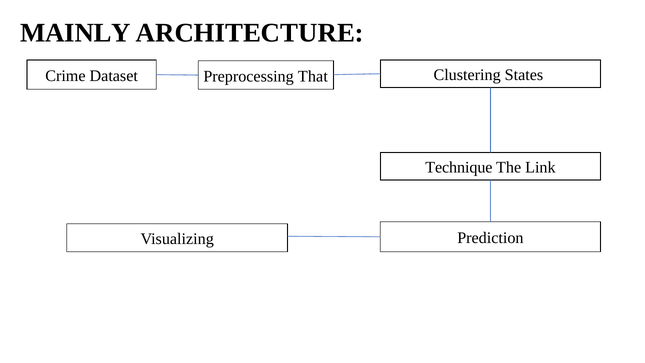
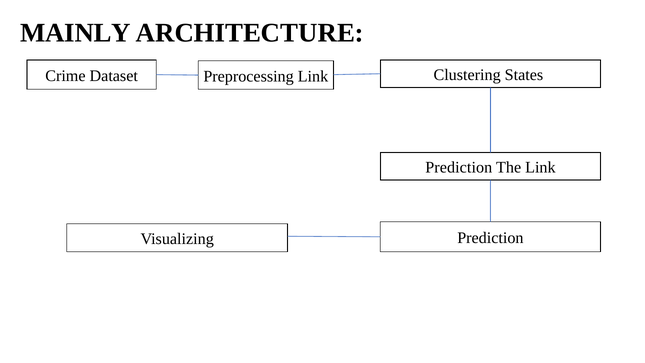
Preprocessing That: That -> Link
Technique at (459, 167): Technique -> Prediction
